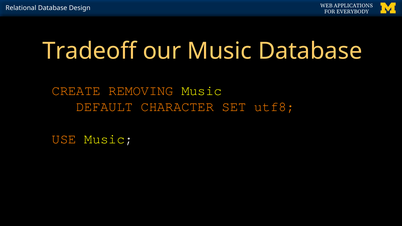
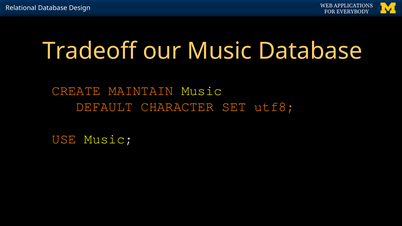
REMOVING: REMOVING -> MAINTAIN
